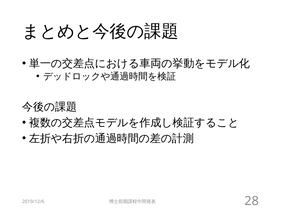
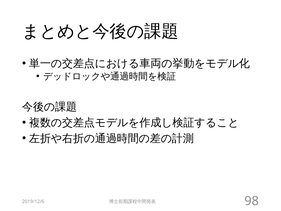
28: 28 -> 98
